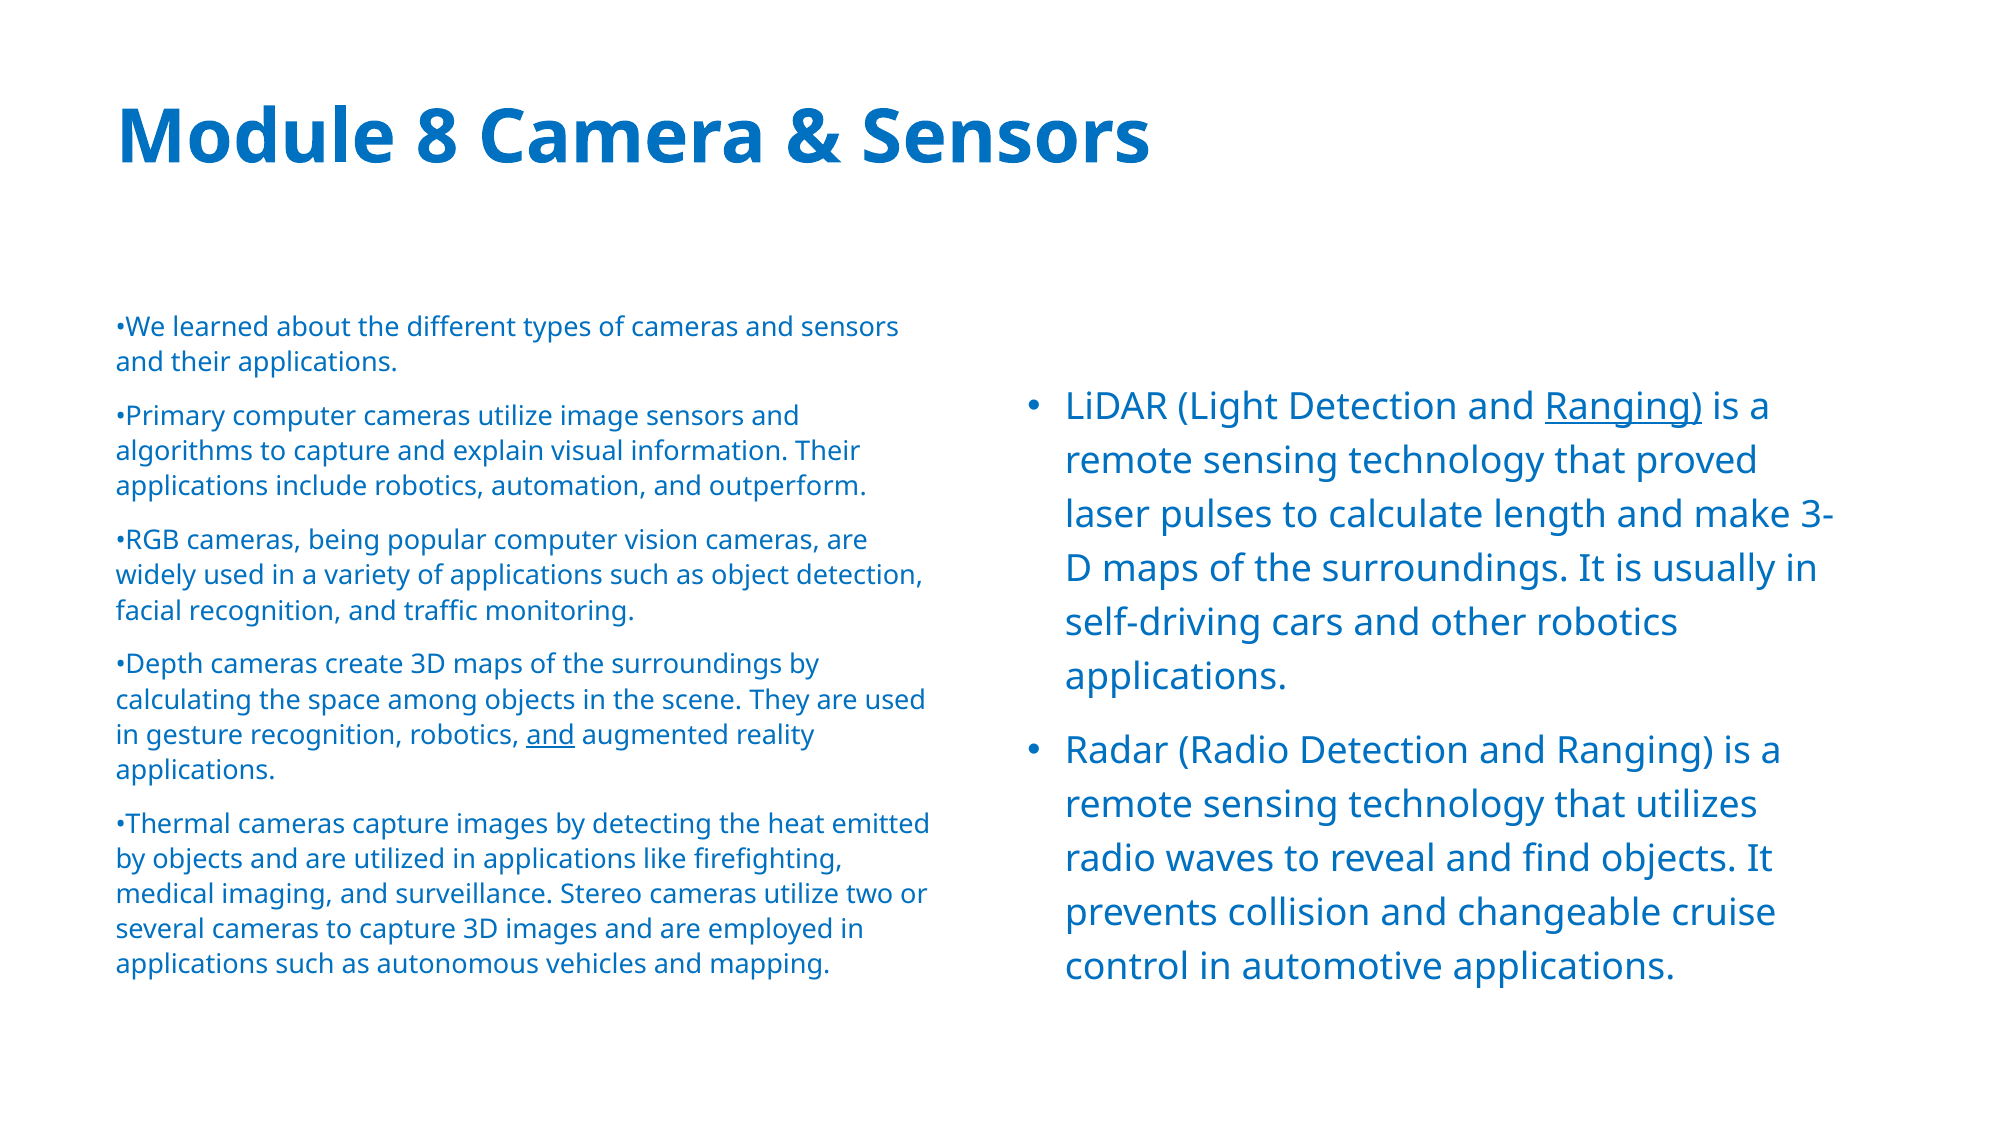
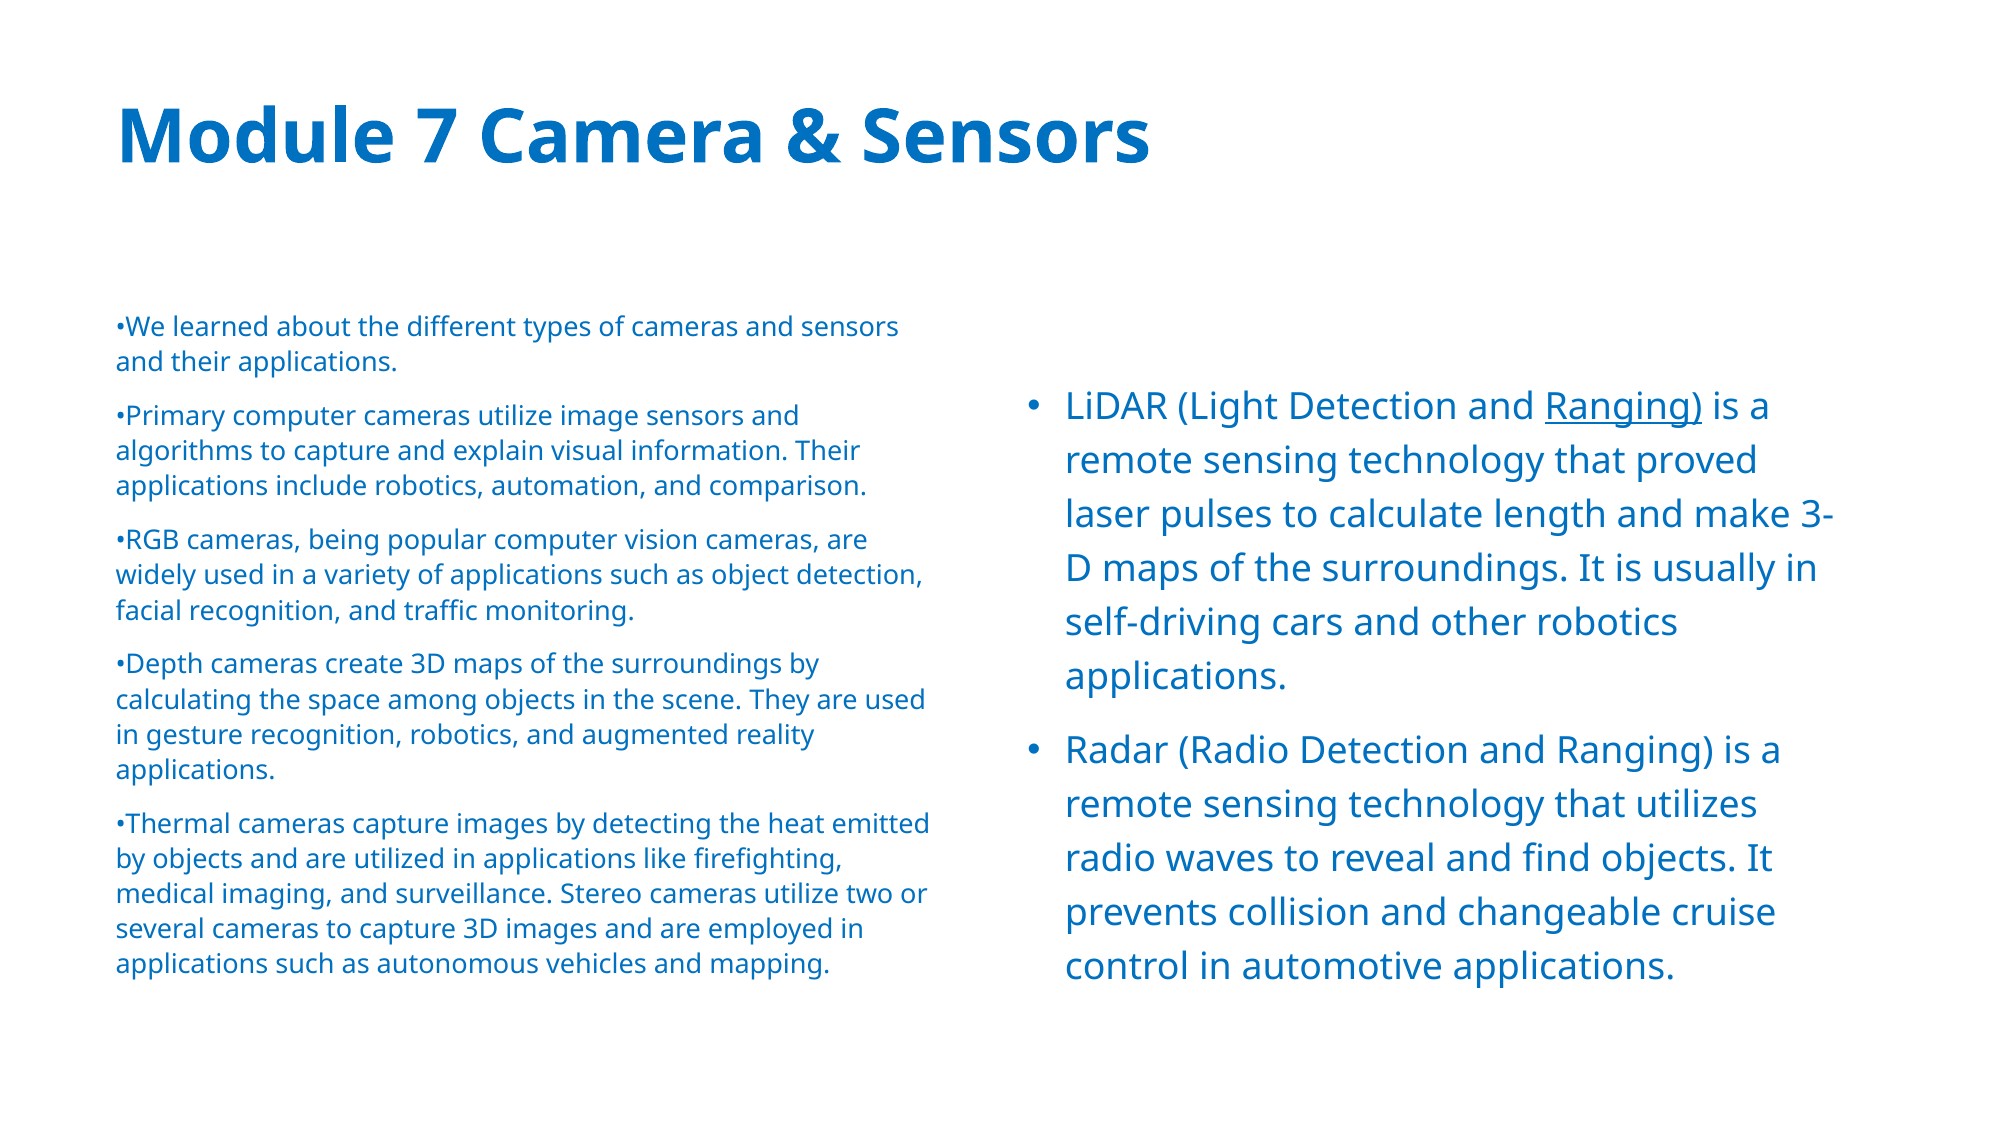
8: 8 -> 7
outperform: outperform -> comparison
and at (551, 735) underline: present -> none
